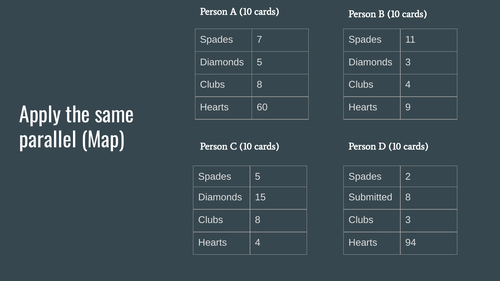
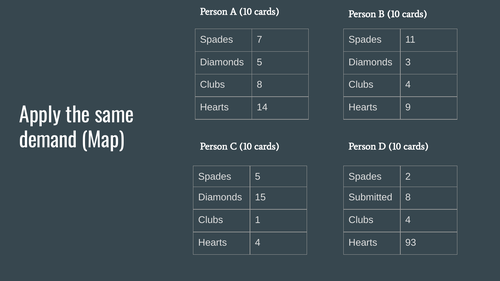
60: 60 -> 14
parallel: parallel -> demand
8 at (258, 220): 8 -> 1
3 at (408, 220): 3 -> 4
94: 94 -> 93
